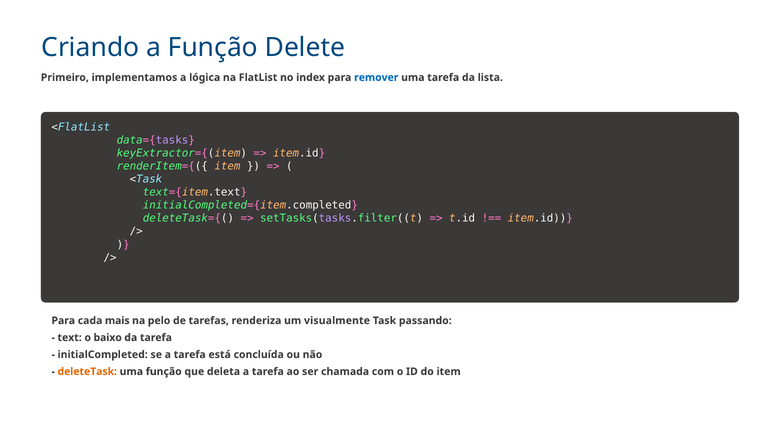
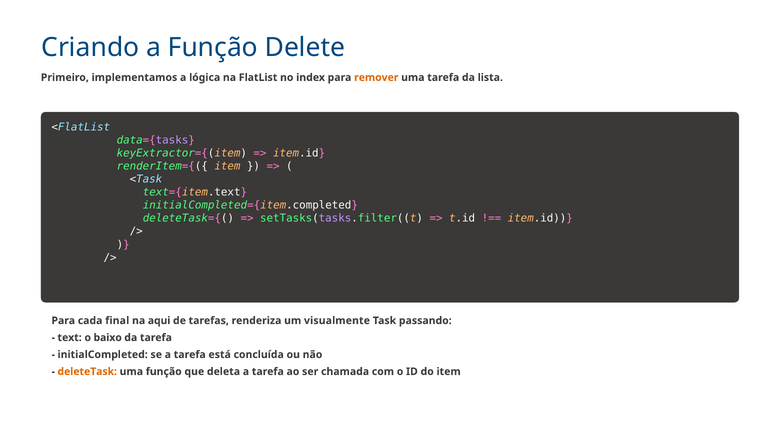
remover colour: blue -> orange
mais: mais -> final
pelo: pelo -> aqui
